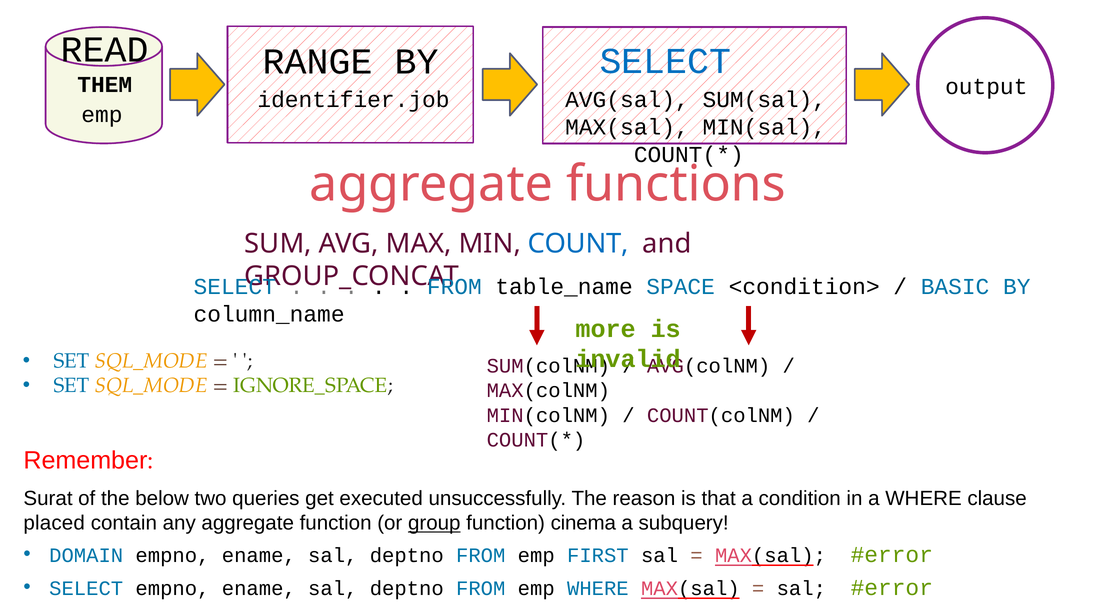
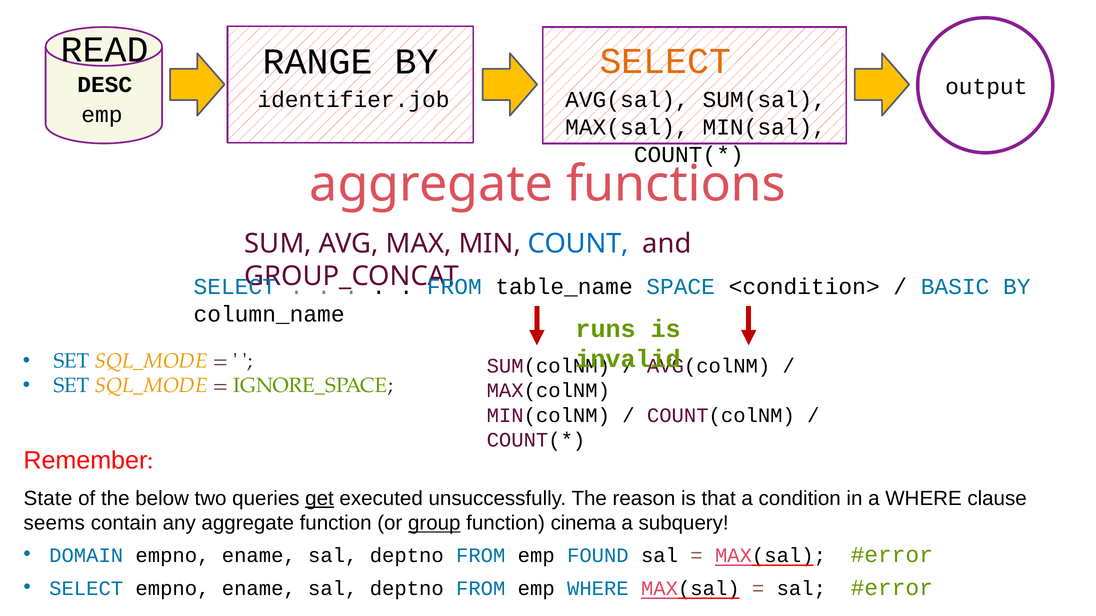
SELECT at (665, 61) colour: blue -> orange
THEM: THEM -> DESC
more: more -> runs
Surat: Surat -> State
get underline: none -> present
placed: placed -> seems
FIRST: FIRST -> FOUND
